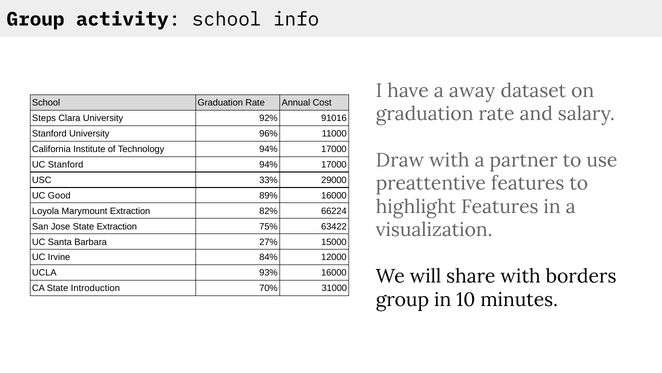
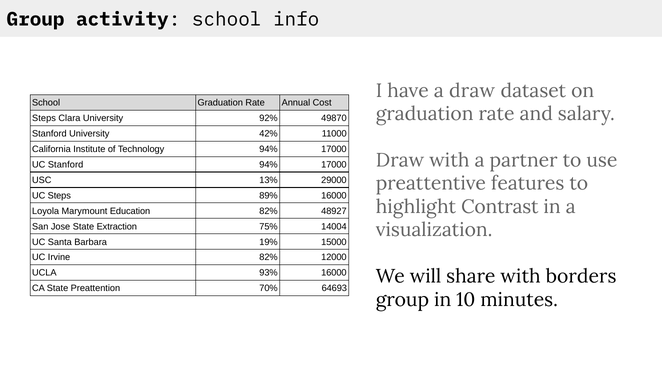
a away: away -> draw
91016: 91016 -> 49870
96%: 96% -> 42%
33%: 33% -> 13%
UC Good: Good -> Steps
highlight Features: Features -> Contrast
Marymount Extraction: Extraction -> Education
66224: 66224 -> 48927
63422: 63422 -> 14004
27%: 27% -> 19%
Irvine 84%: 84% -> 82%
Introduction: Introduction -> Preattention
31000: 31000 -> 64693
